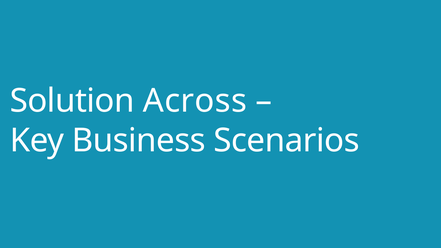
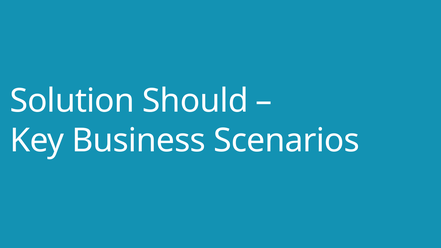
Across: Across -> Should
